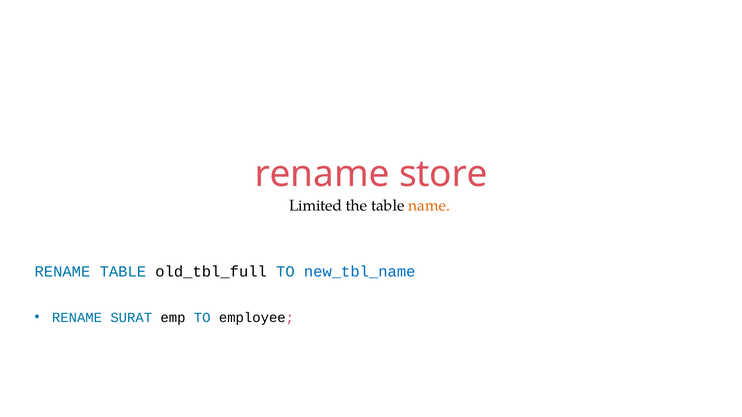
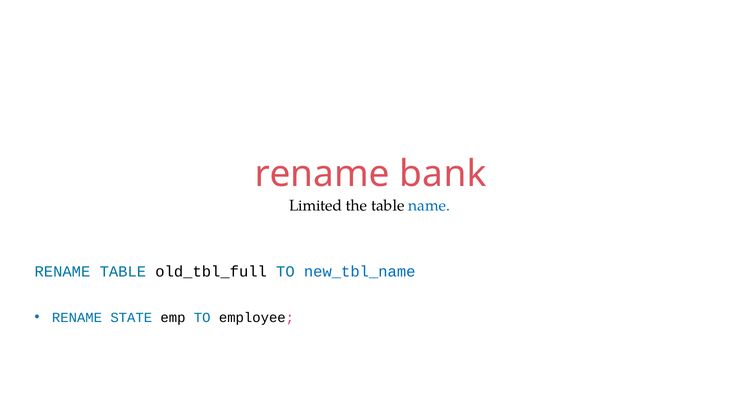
store: store -> bank
name colour: orange -> blue
SURAT: SURAT -> STATE
